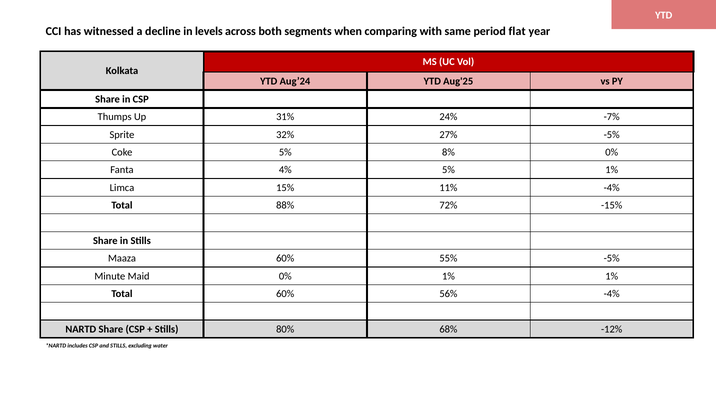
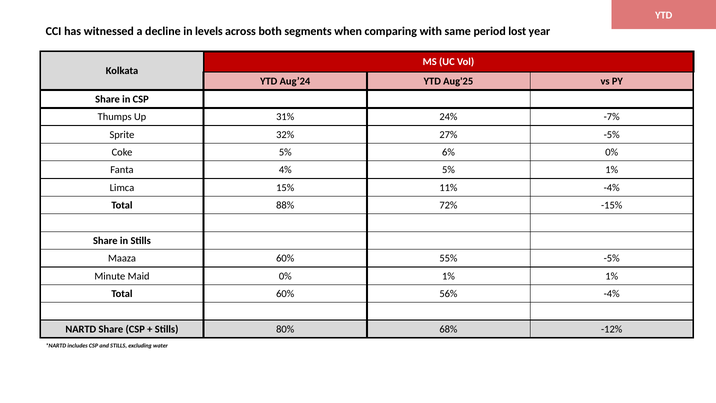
flat: flat -> lost
8%: 8% -> 6%
